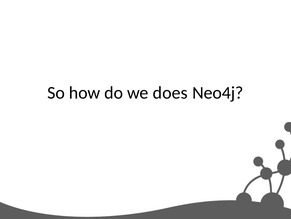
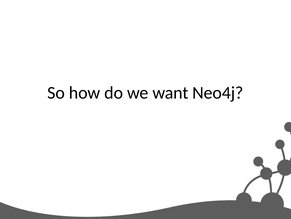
does: does -> want
